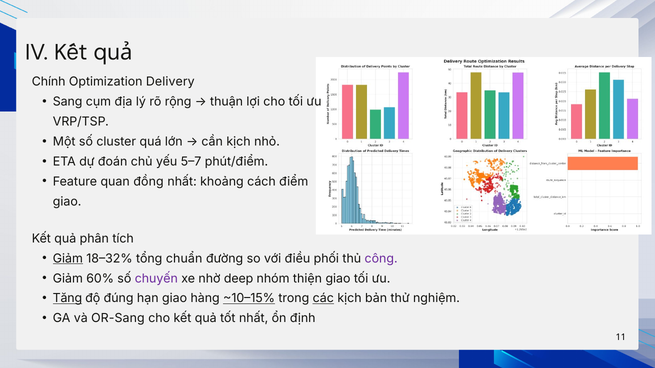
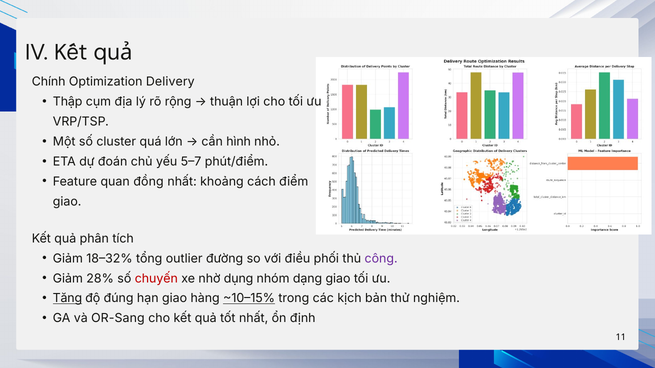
Sang: Sang -> Thập
cần kịch: kịch -> hình
Giảm at (68, 259) underline: present -> none
chuẩn: chuẩn -> outlier
60%: 60% -> 28%
chuyến colour: purple -> red
deep: deep -> dụng
thiện: thiện -> dạng
các underline: present -> none
